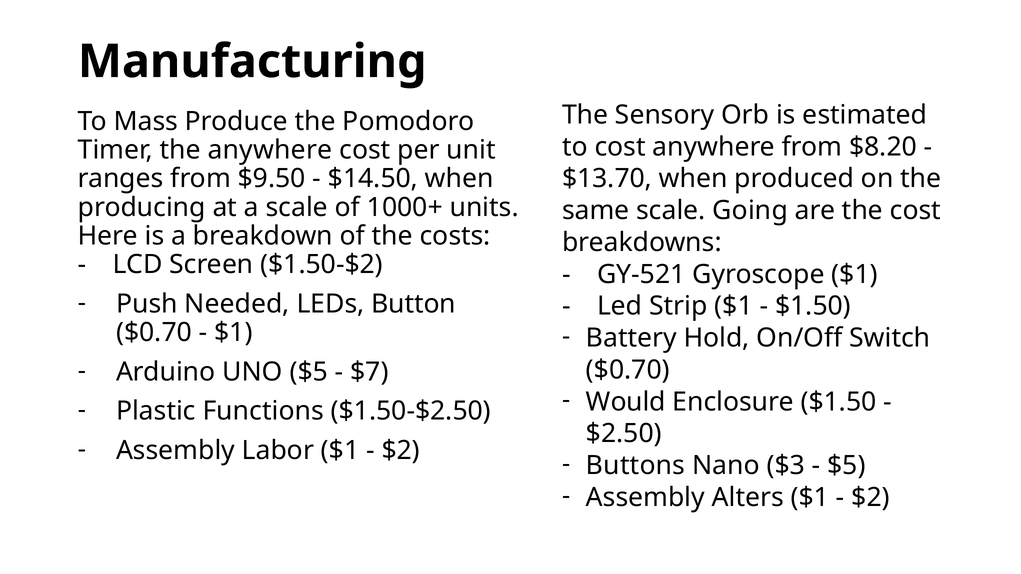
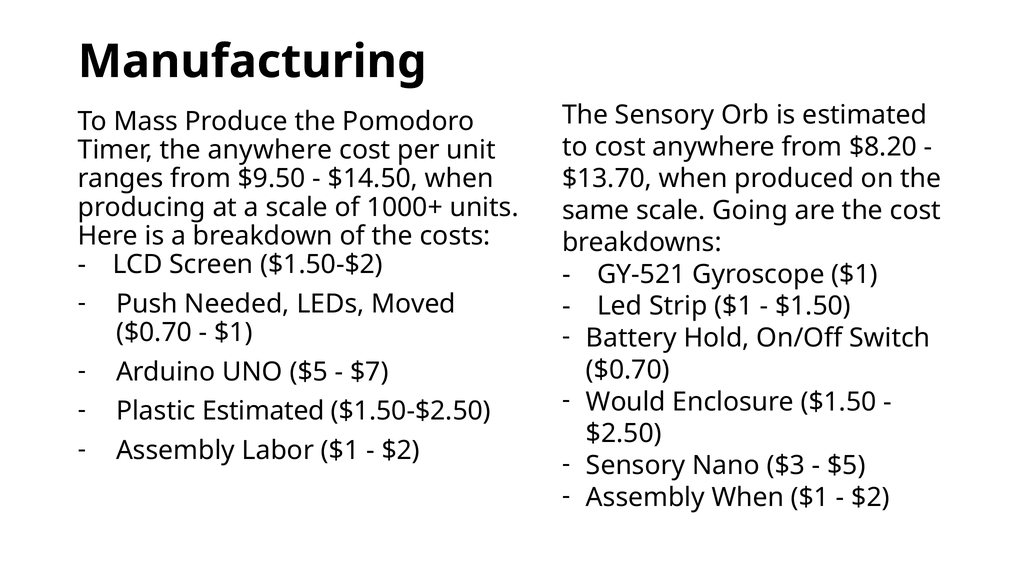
Button: Button -> Moved
Plastic Functions: Functions -> Estimated
Buttons at (636, 466): Buttons -> Sensory
Assembly Alters: Alters -> When
